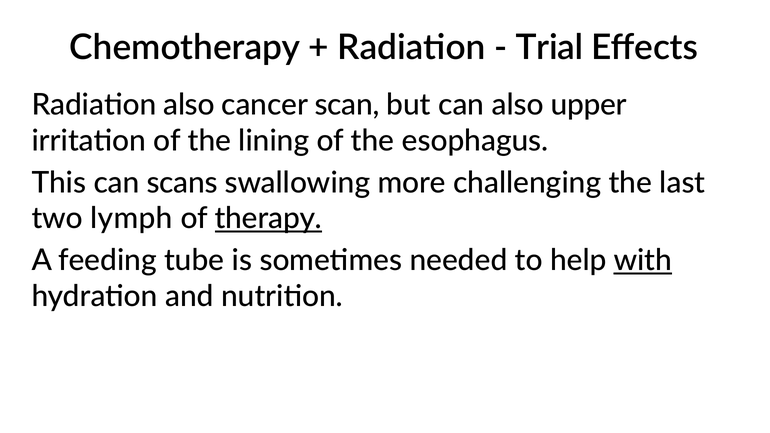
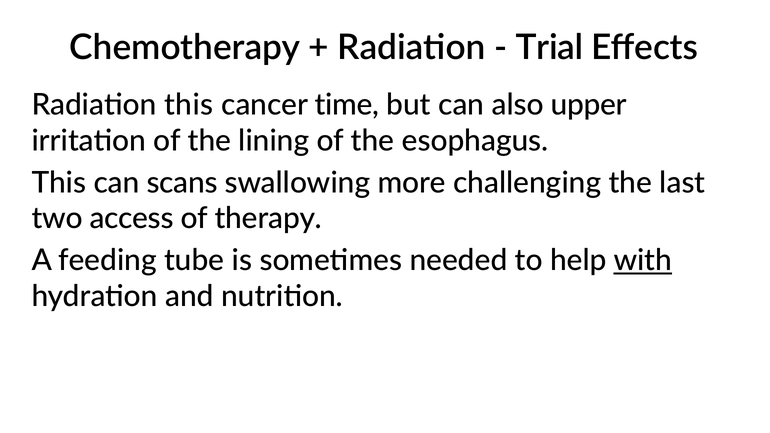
Radiation also: also -> this
scan: scan -> time
lymph: lymph -> access
therapy underline: present -> none
